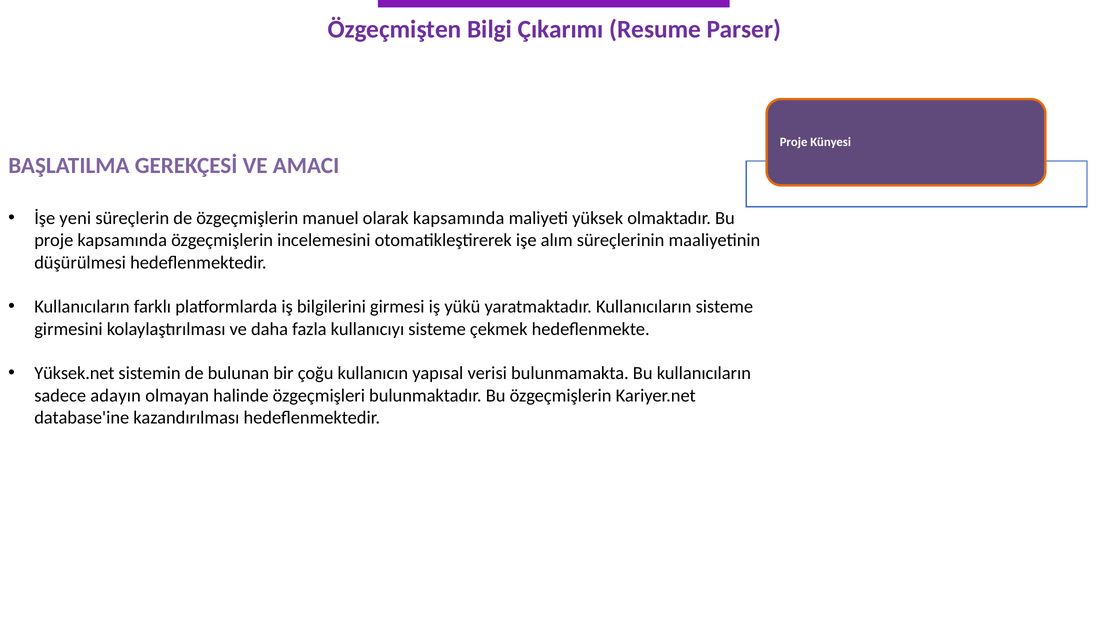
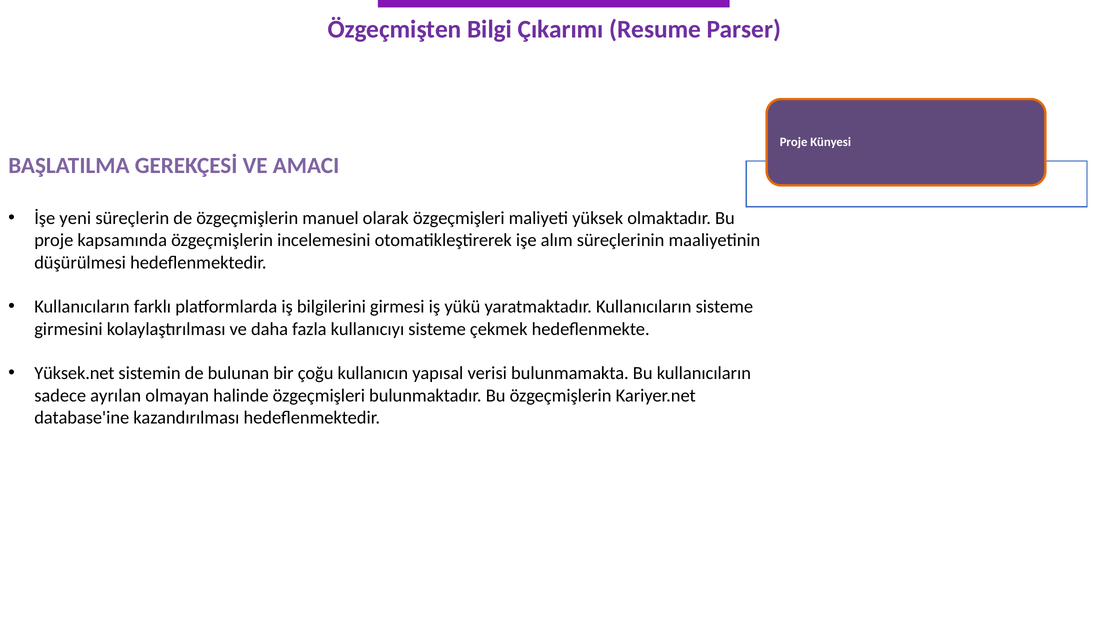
olarak kapsamında: kapsamında -> özgeçmişleri
adayın: adayın -> ayrılan
